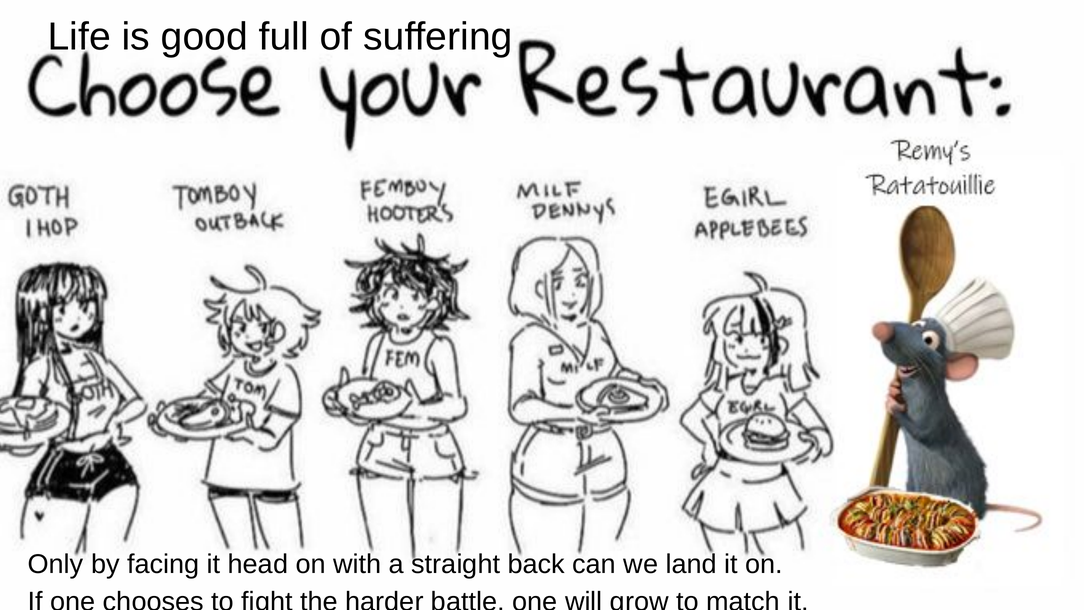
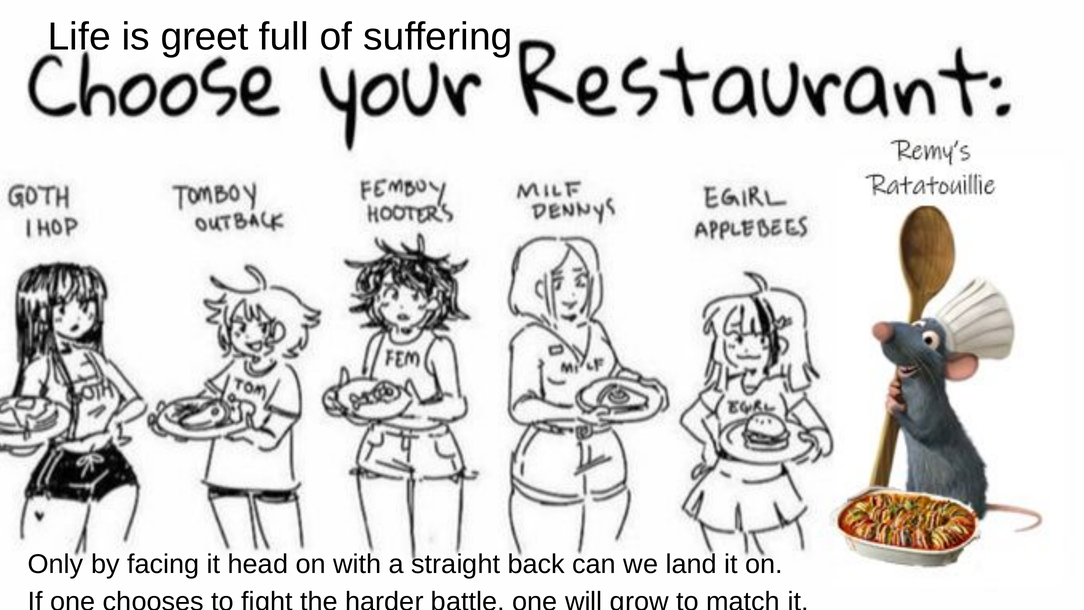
good: good -> greet
